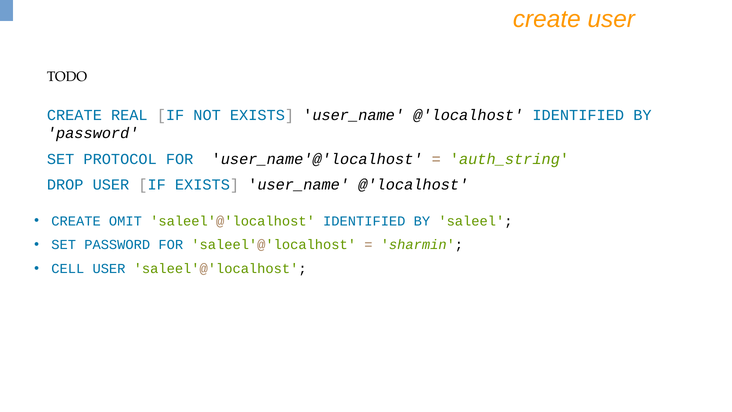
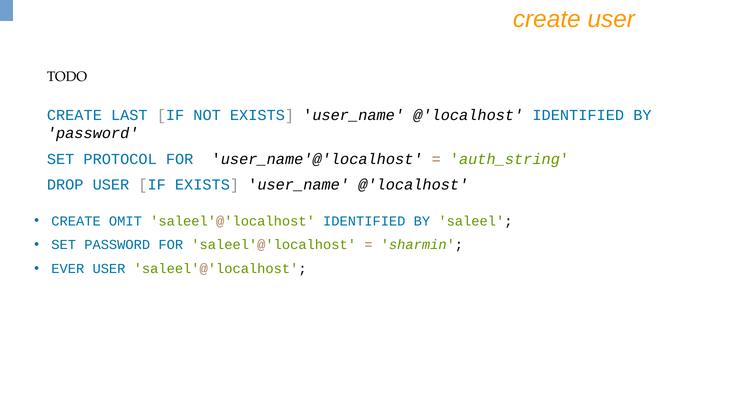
REAL: REAL -> LAST
CELL: CELL -> EVER
